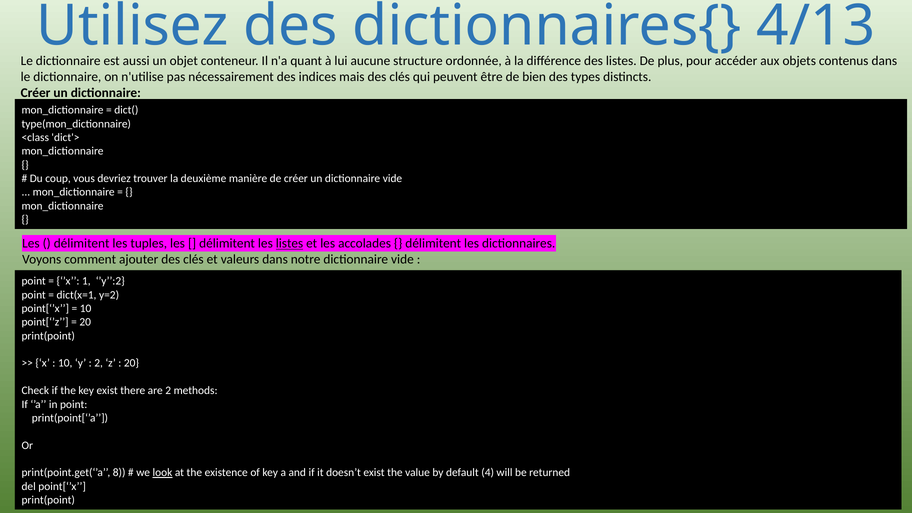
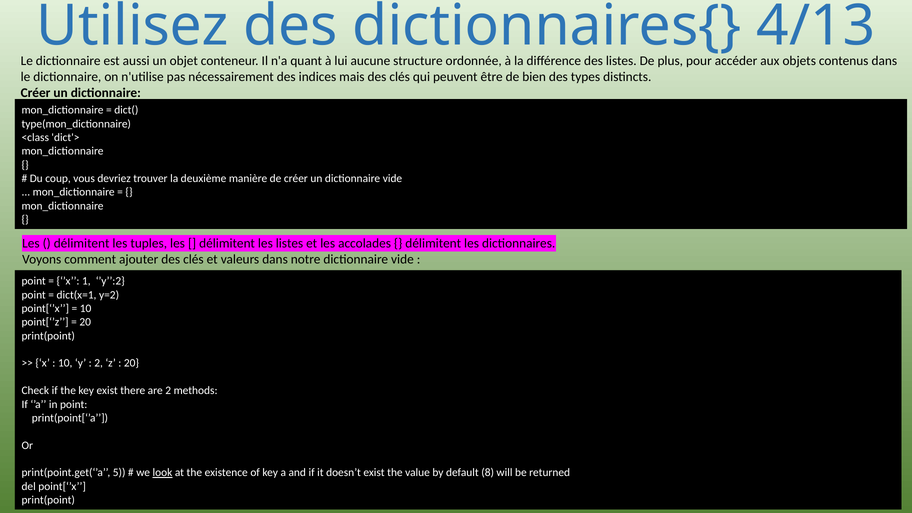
listes at (290, 243) underline: present -> none
8: 8 -> 5
4: 4 -> 8
